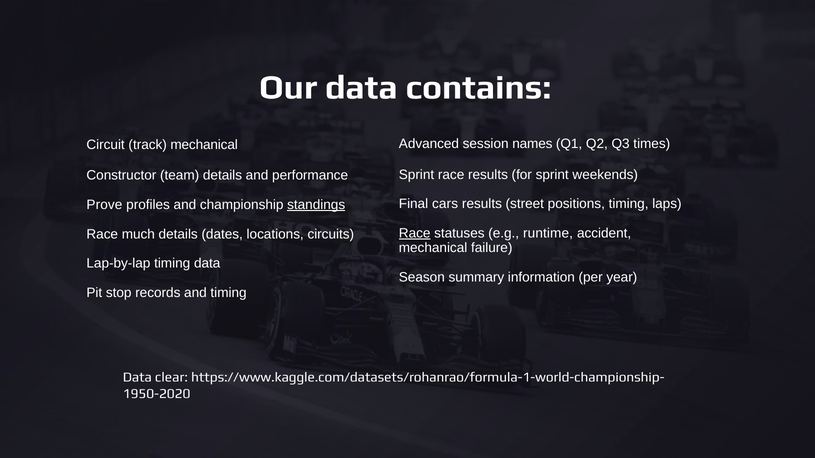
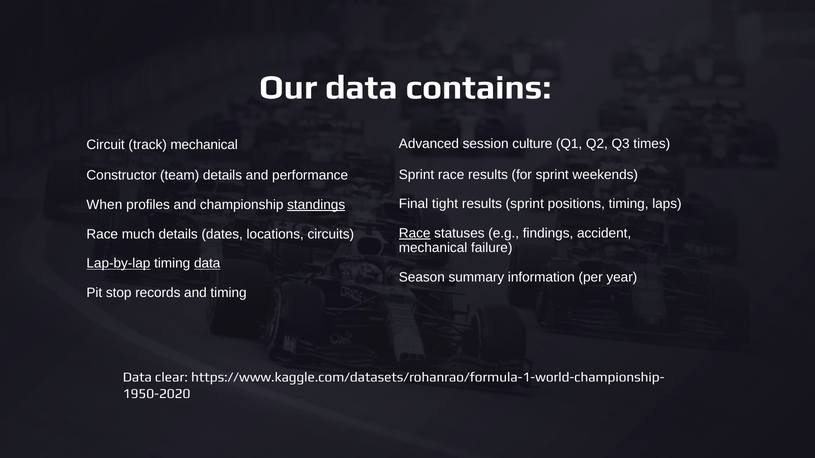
names: names -> culture
cars: cars -> tight
results street: street -> sprint
Prove: Prove -> When
runtime: runtime -> findings
Lap-by-lap underline: none -> present
data at (207, 264) underline: none -> present
